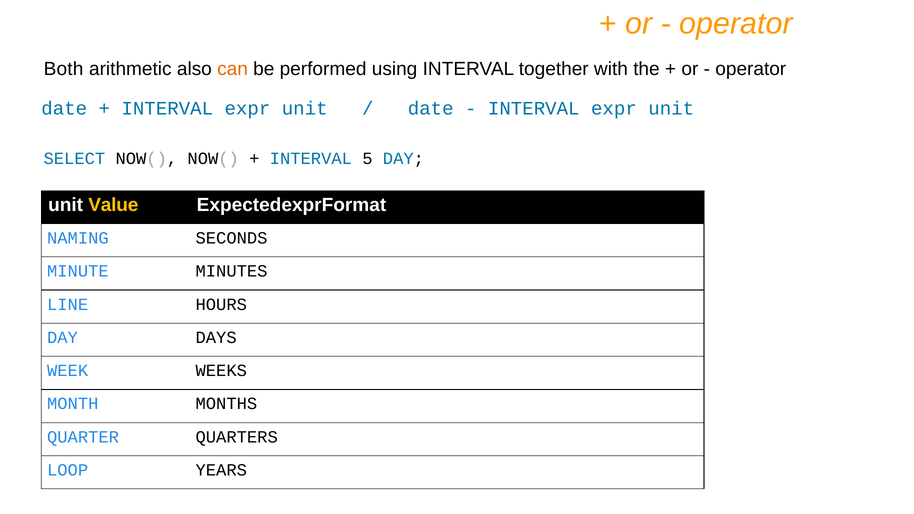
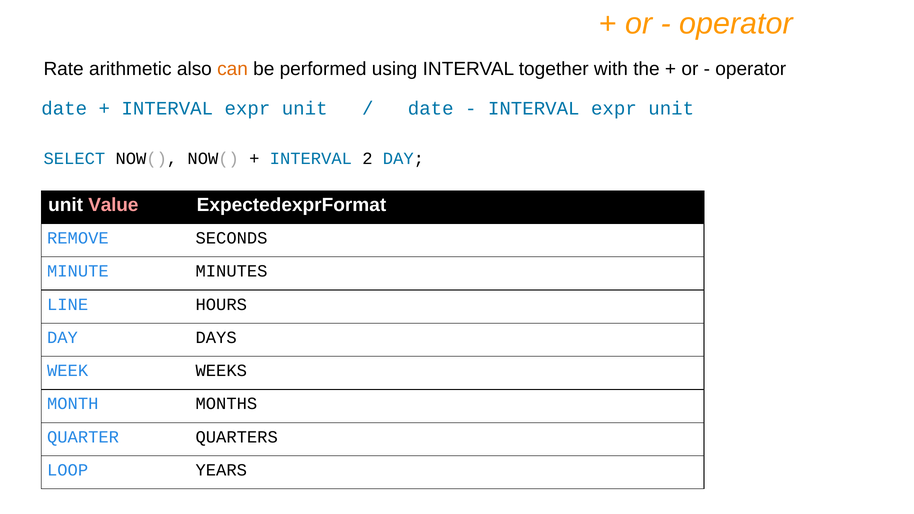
Both: Both -> Rate
5: 5 -> 2
Value colour: yellow -> pink
NAMING: NAMING -> REMOVE
